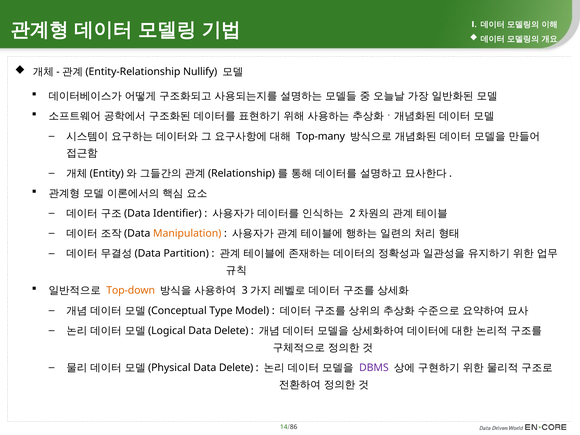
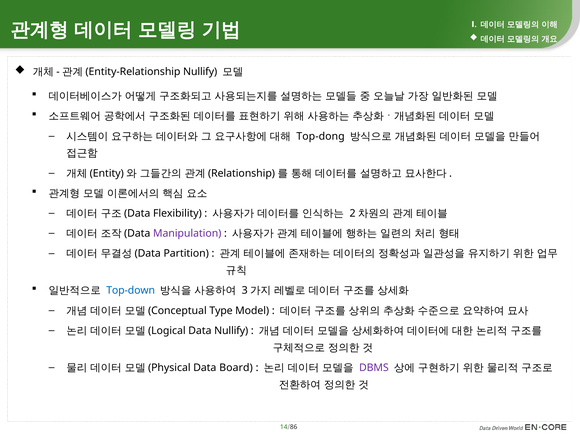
Top-many: Top-many -> Top-dong
Identifier: Identifier -> Flexibility
Manipulation colour: orange -> purple
Top-down colour: orange -> blue
Delete at (231, 331): Delete -> Nullify
Delete at (236, 368): Delete -> Board
